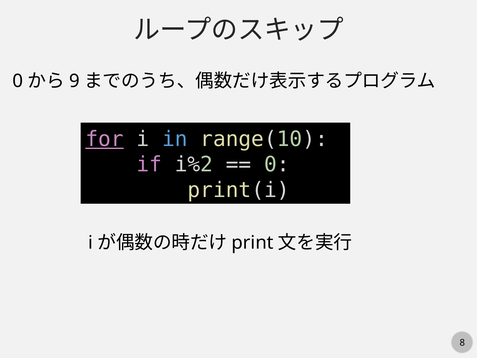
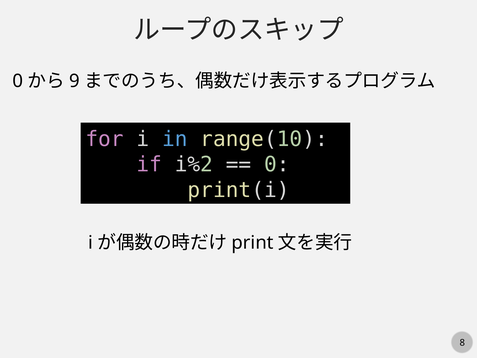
for underline: present -> none
